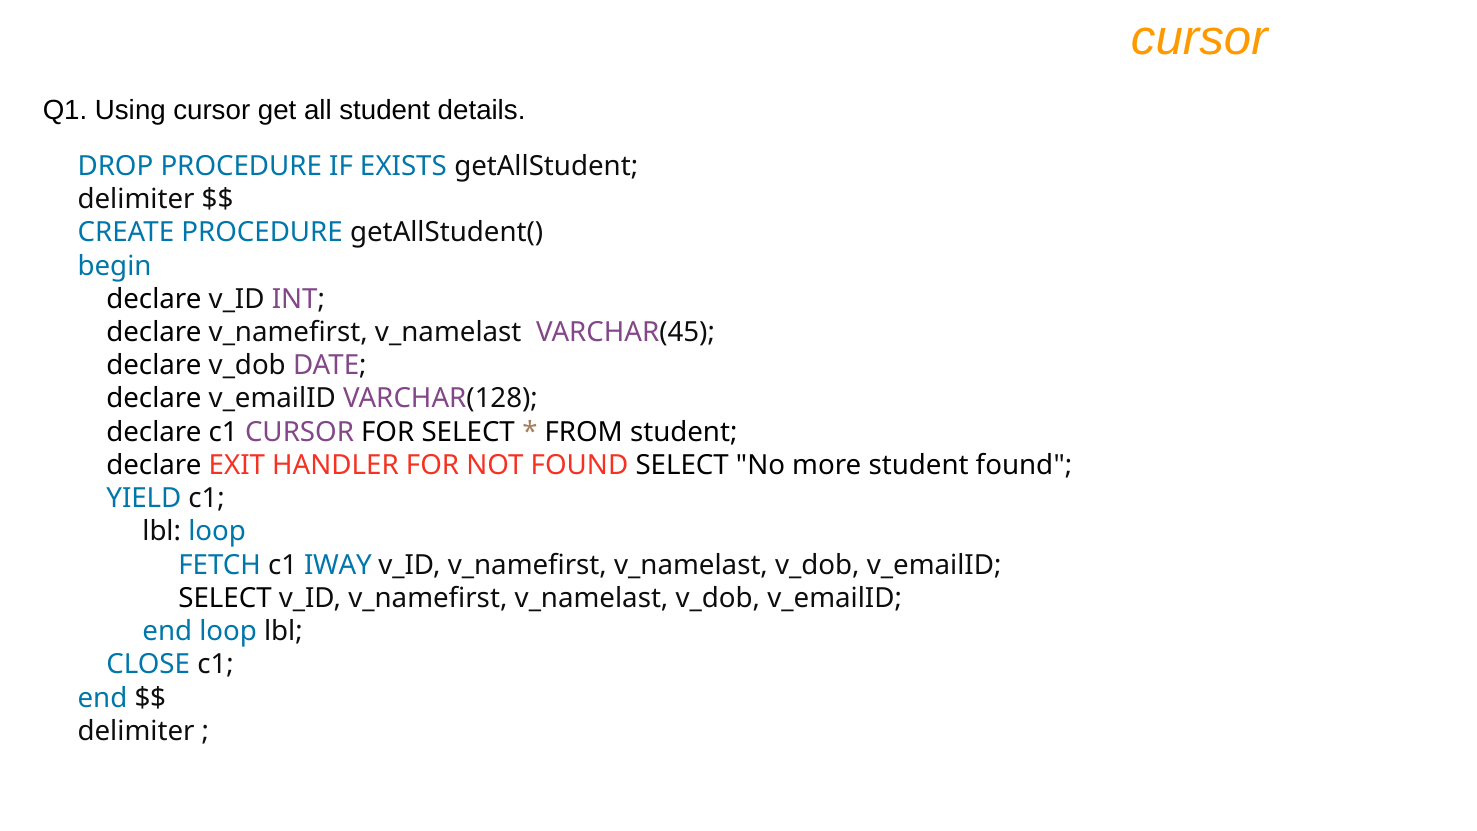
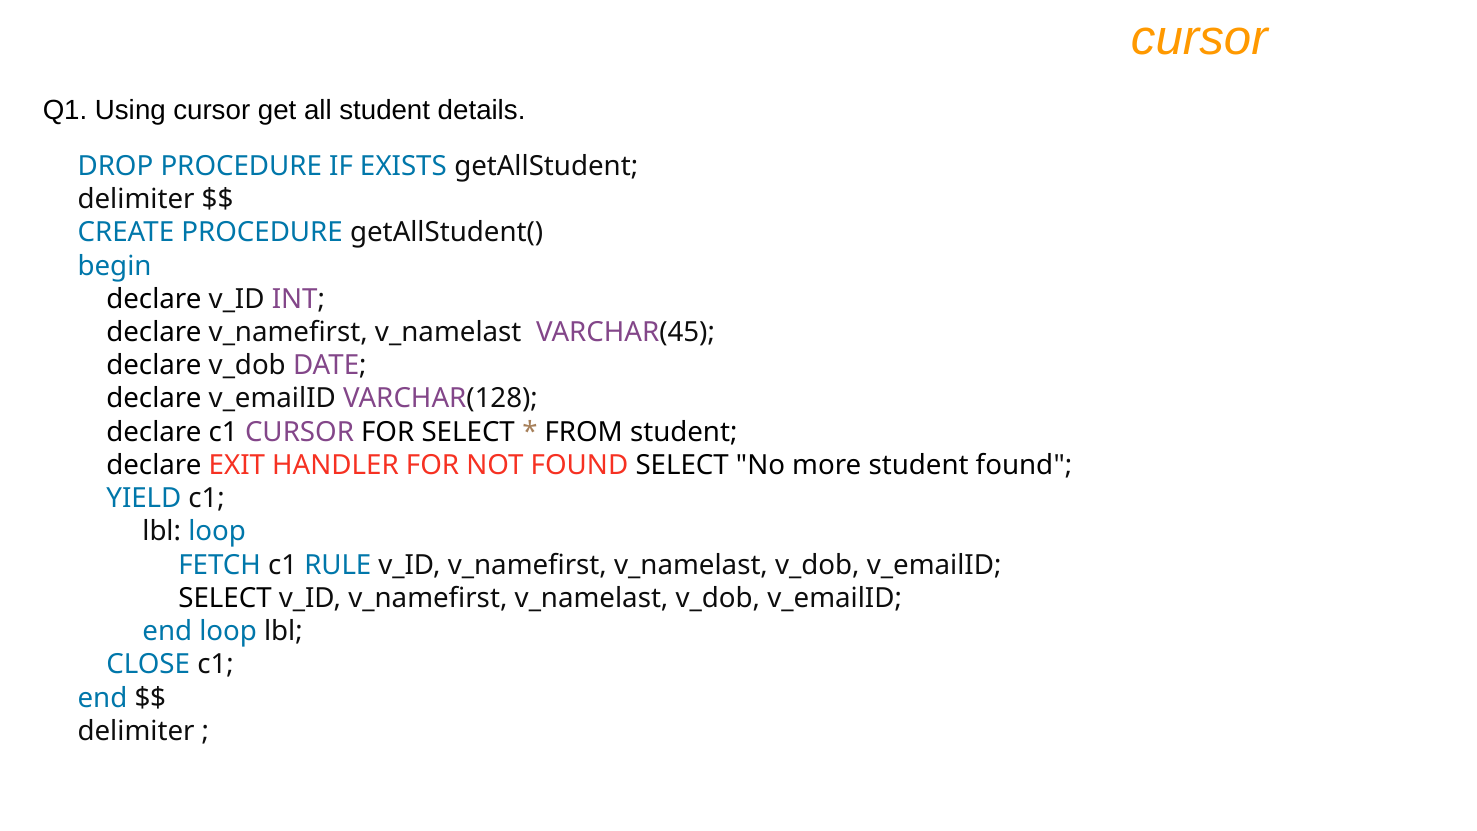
IWAY: IWAY -> RULE
